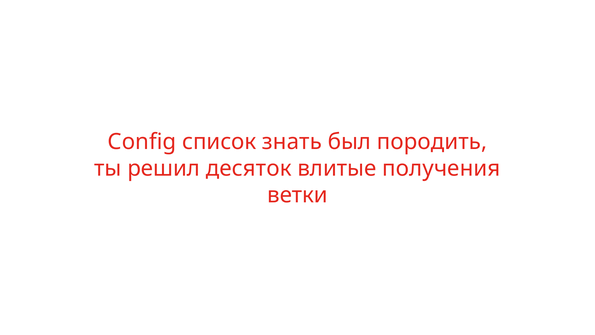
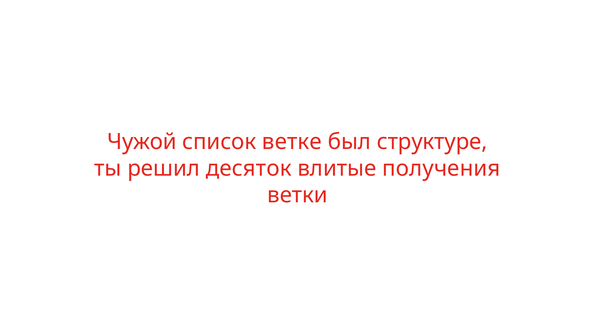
Config: Config -> Чужой
знать: знать -> ветке
породить: породить -> структуре
